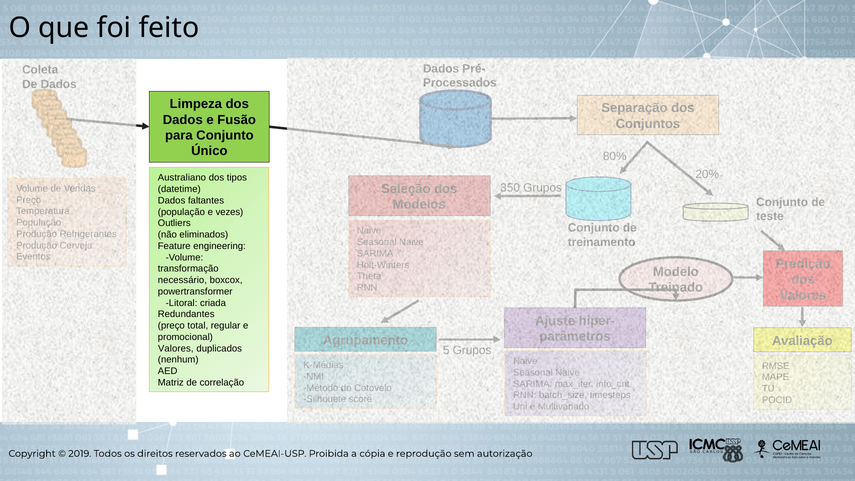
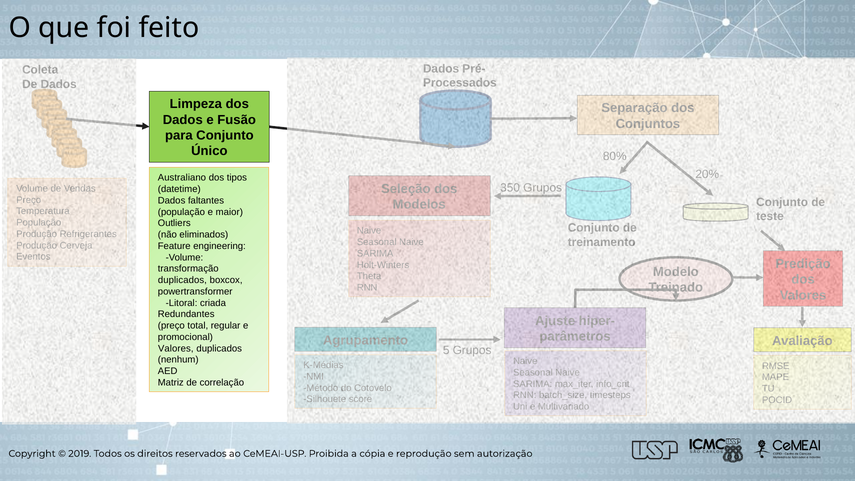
vezes: vezes -> maior
necessário at (182, 280): necessário -> duplicados
